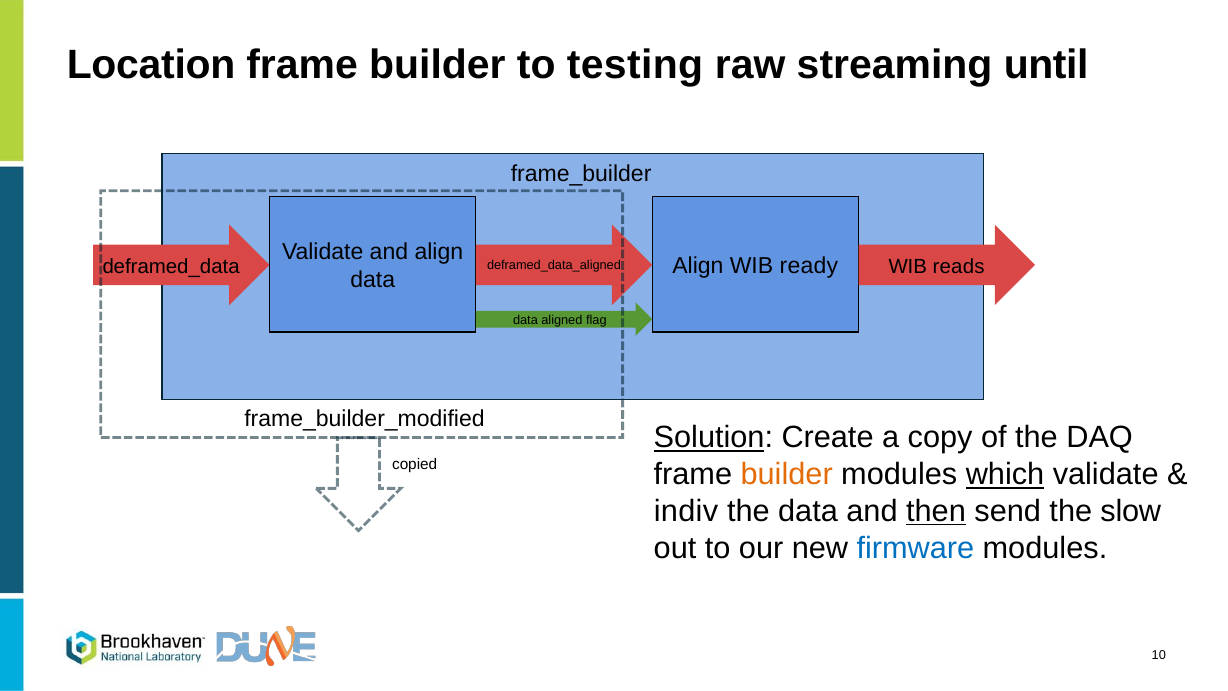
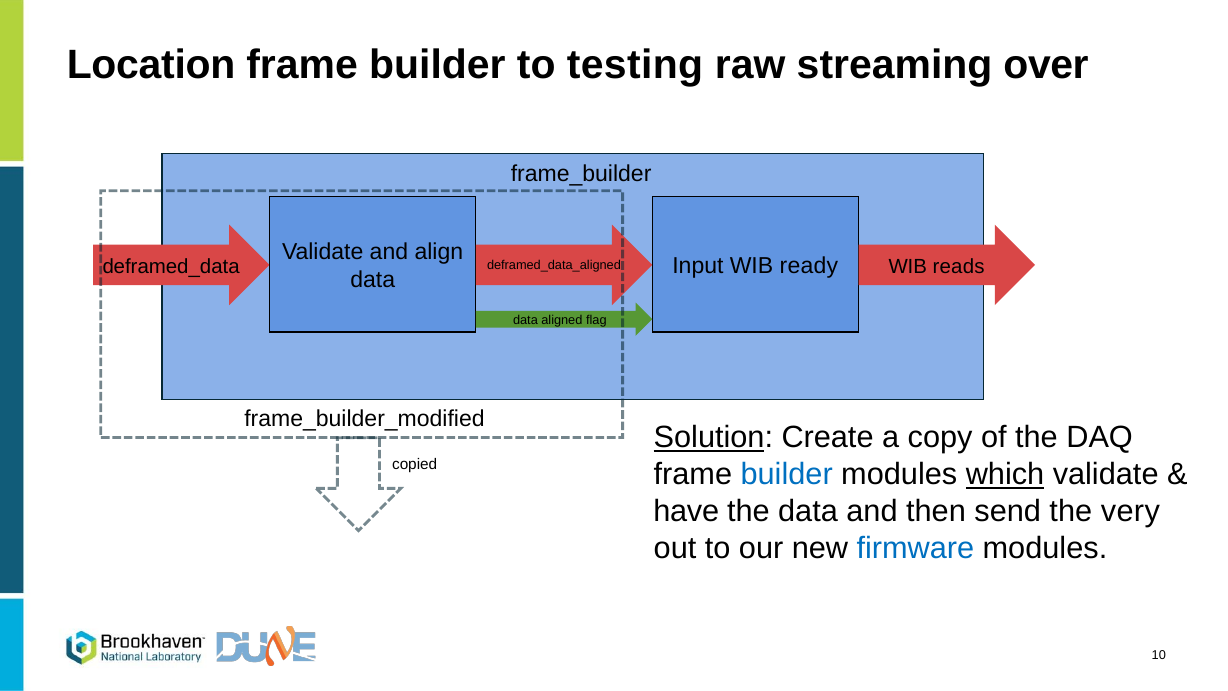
until: until -> over
Align at (698, 266): Align -> Input
builder at (787, 474) colour: orange -> blue
indiv: indiv -> have
then underline: present -> none
slow: slow -> very
